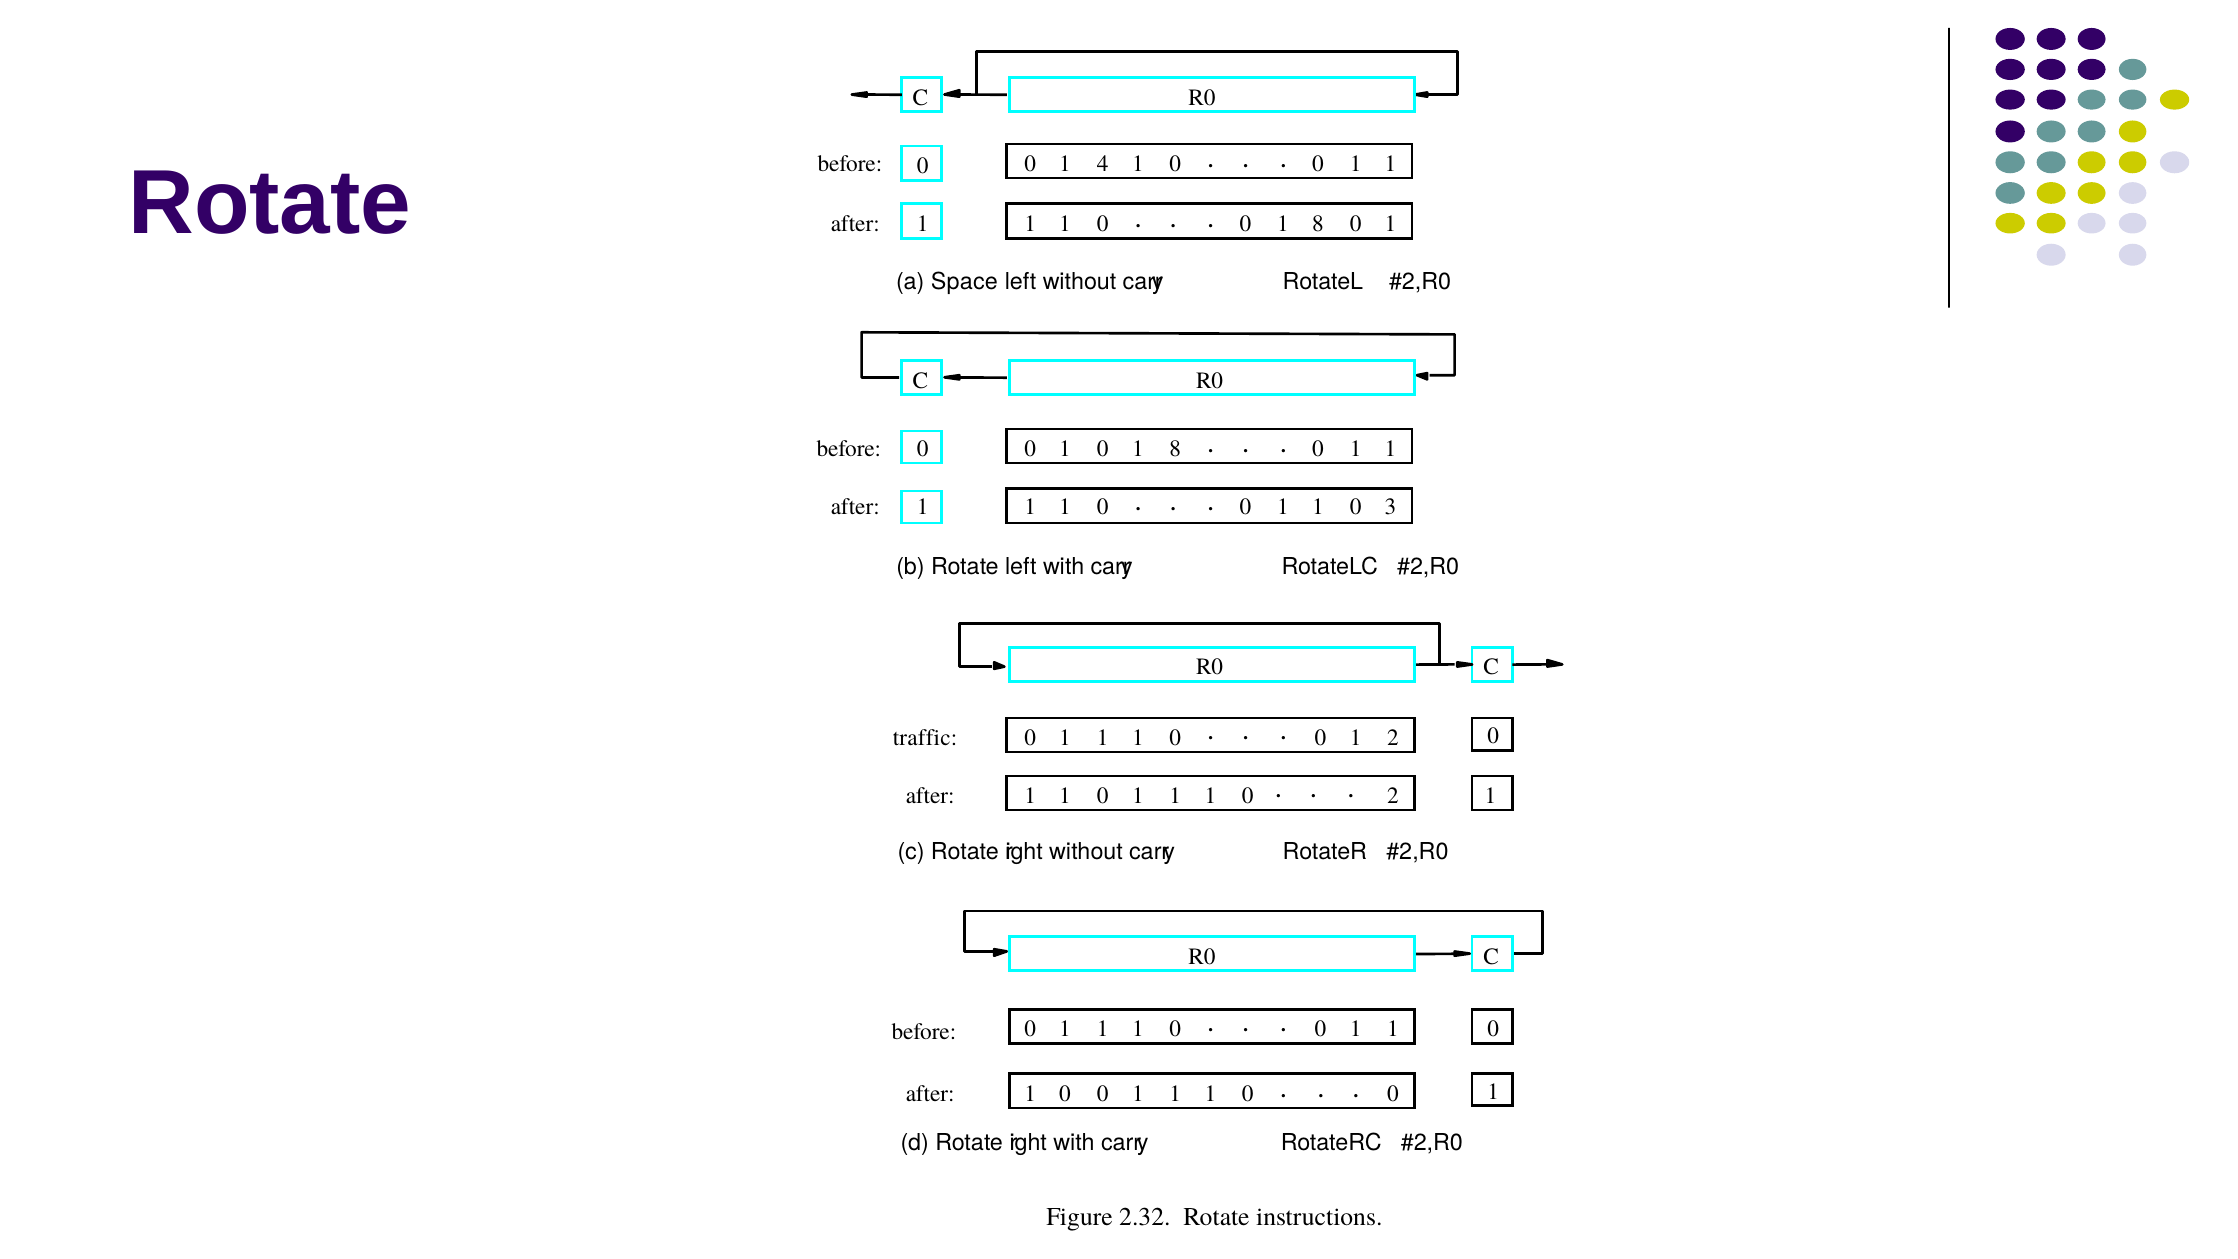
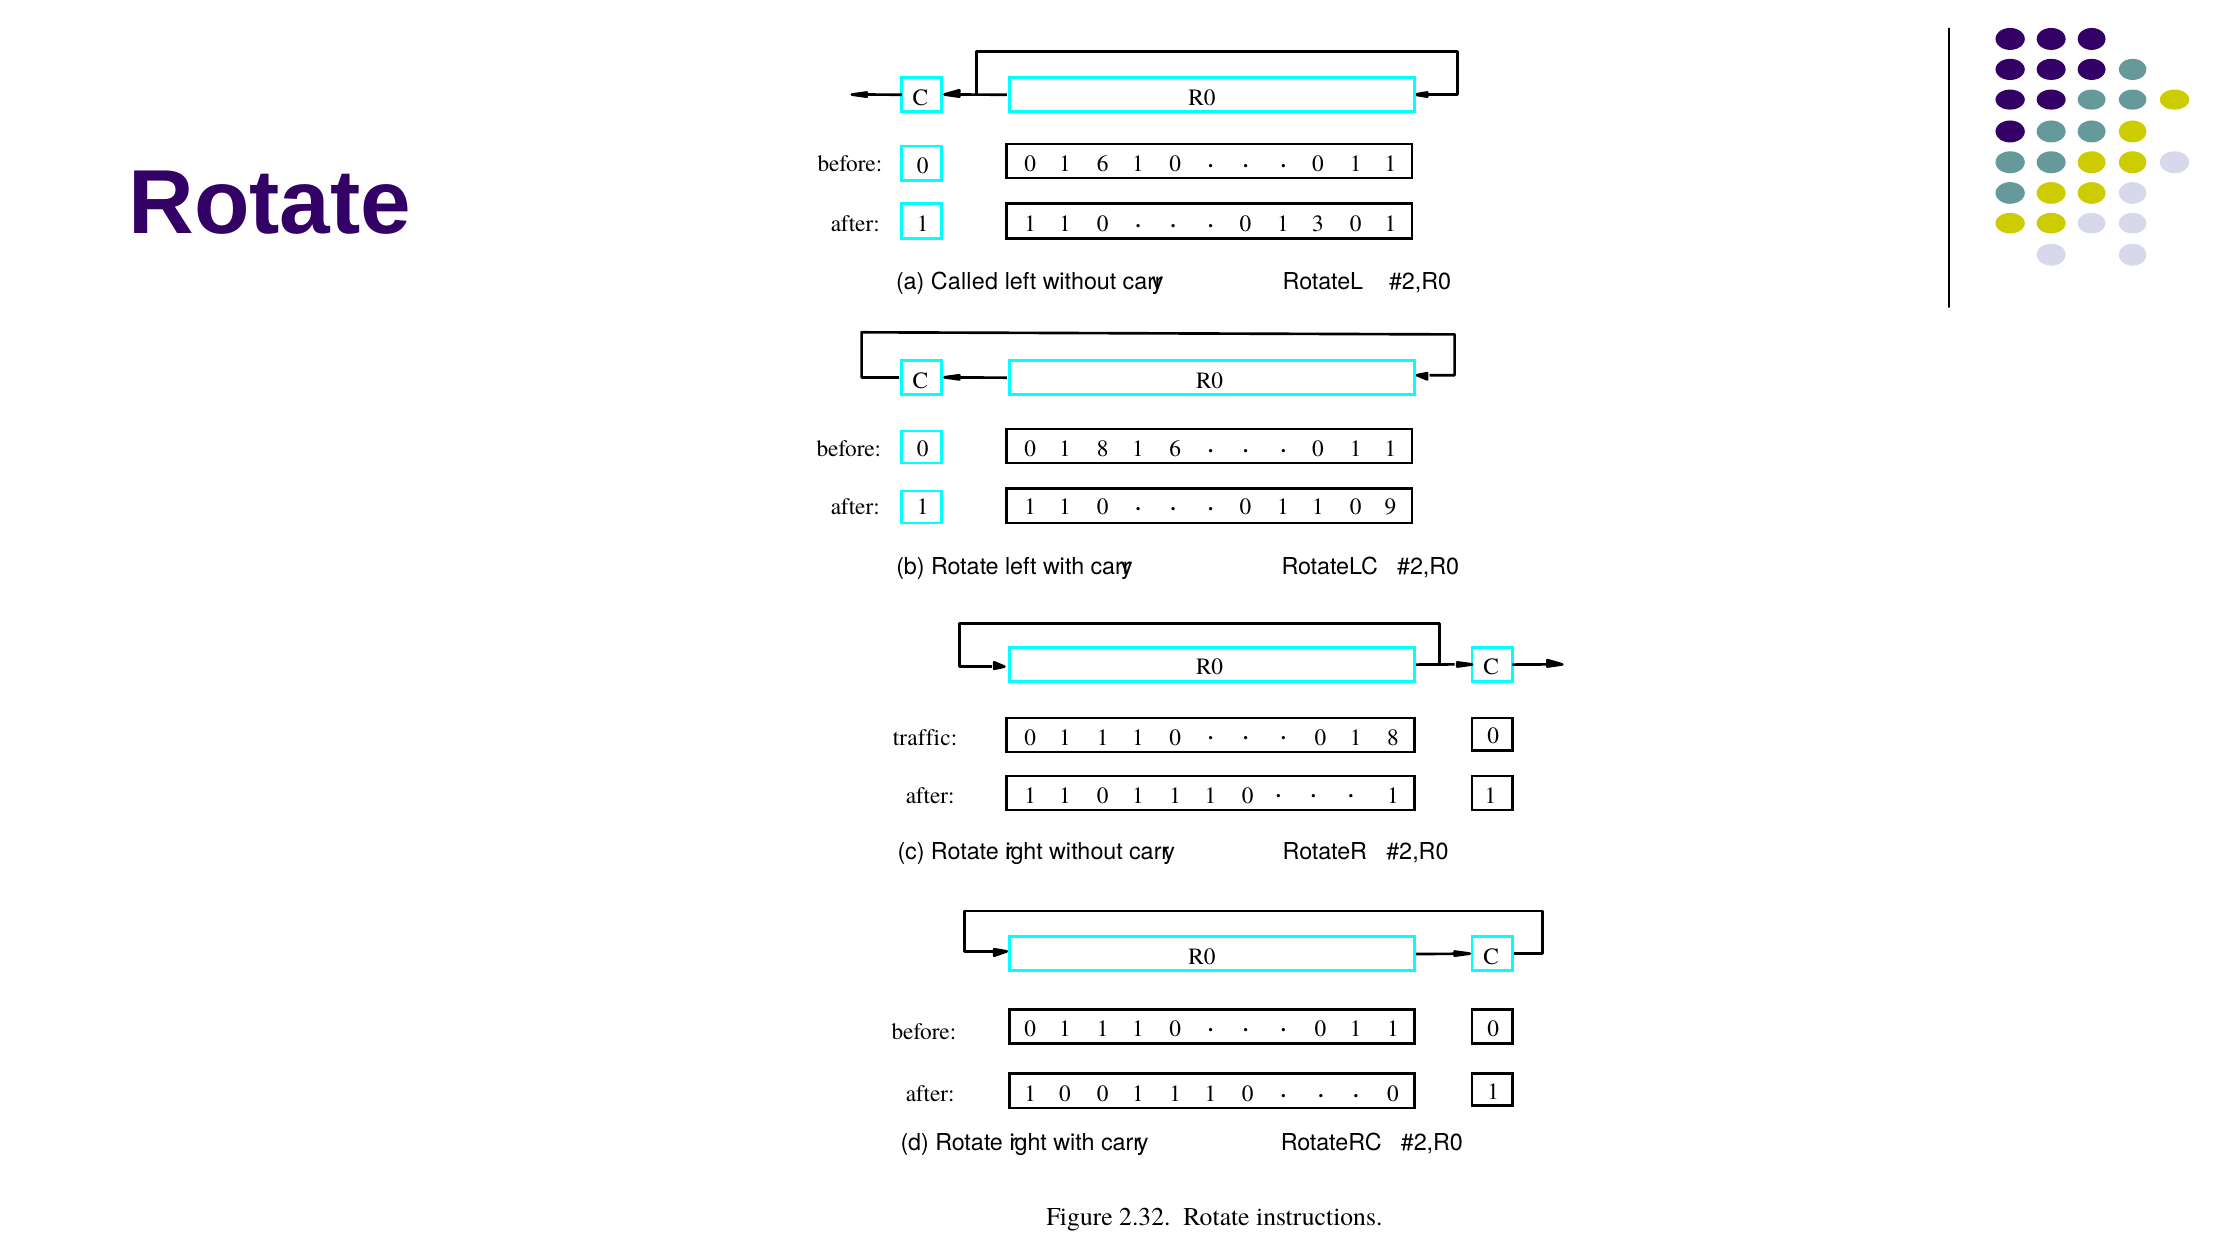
1 4: 4 -> 6
1 8: 8 -> 3
Space: Space -> Called
0 at (1103, 449): 0 -> 8
0 8: 8 -> 6
3: 3 -> 9
2 at (1393, 738): 2 -> 8
2 at (1393, 796): 2 -> 1
